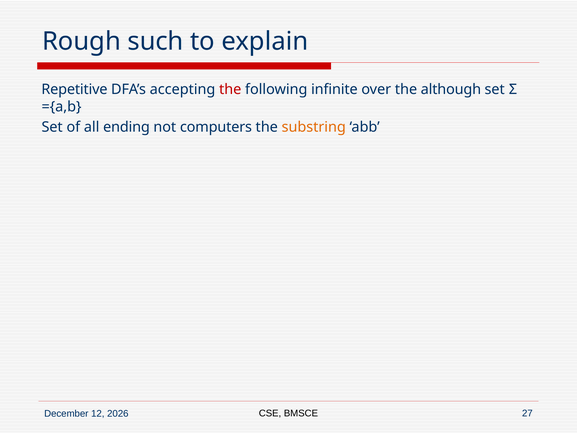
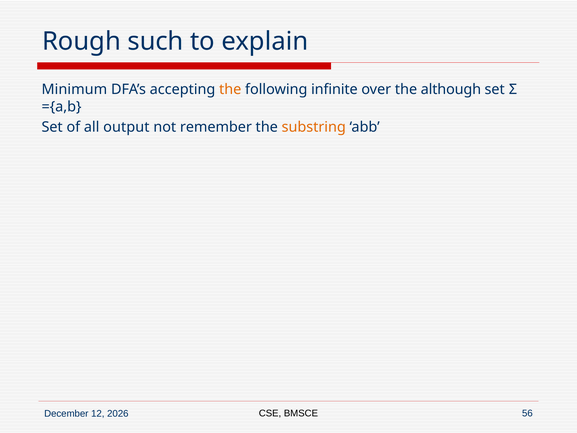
Repetitive: Repetitive -> Minimum
the at (230, 89) colour: red -> orange
ending: ending -> output
computers: computers -> remember
27: 27 -> 56
